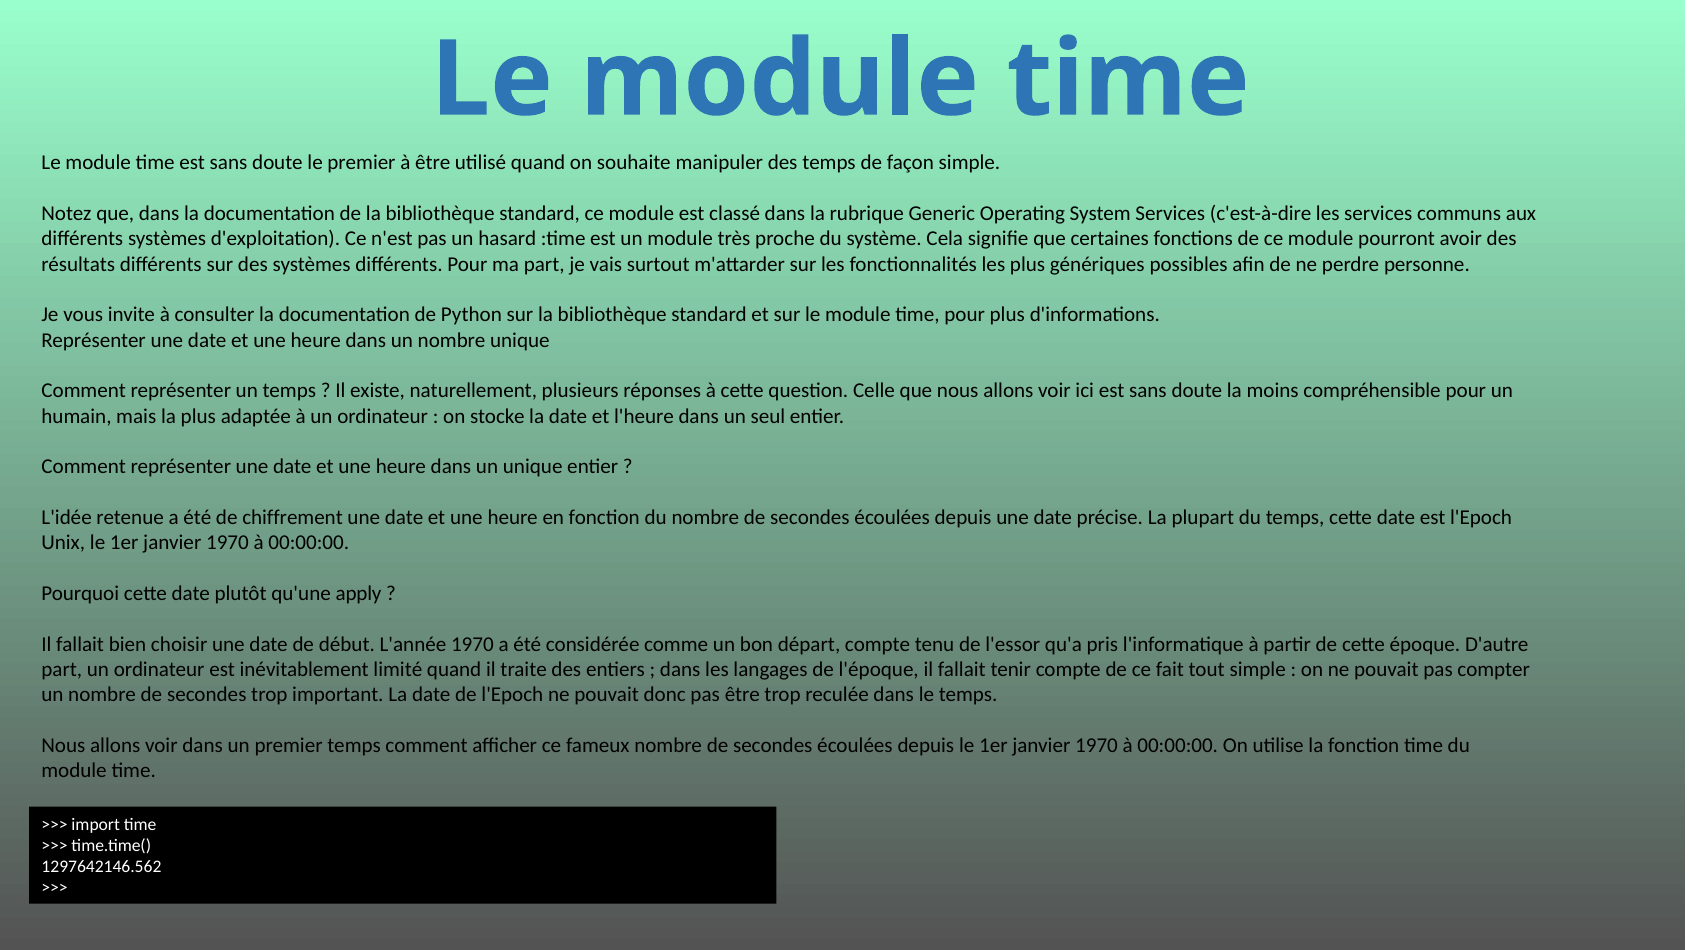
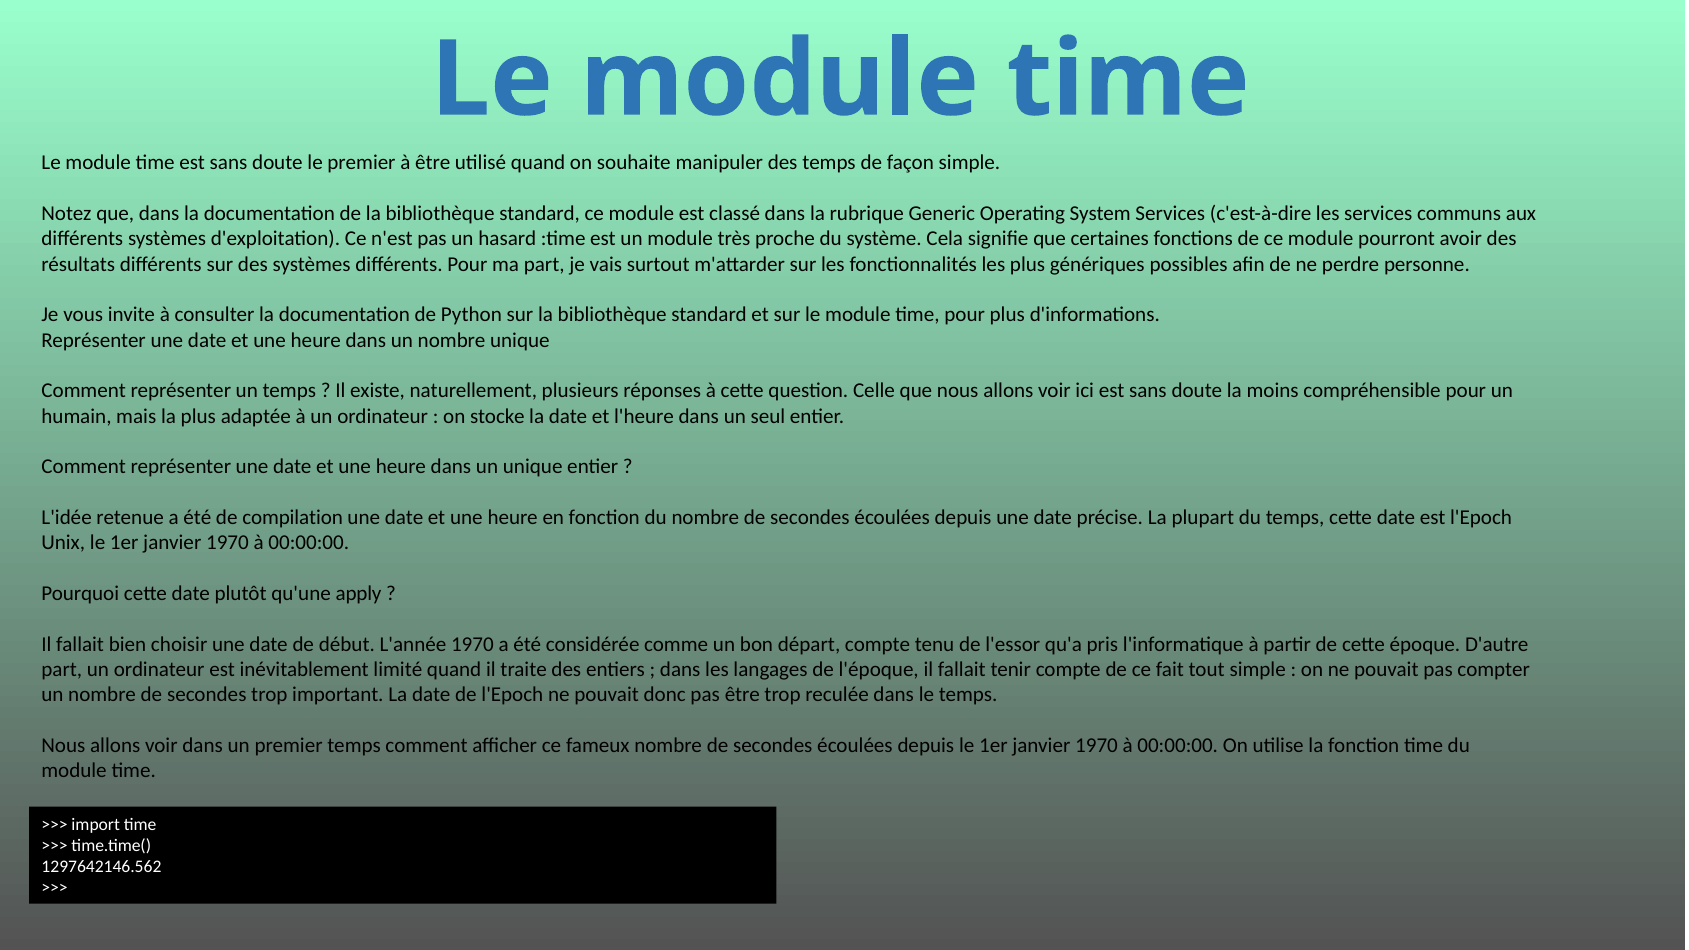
chiffrement: chiffrement -> compilation
